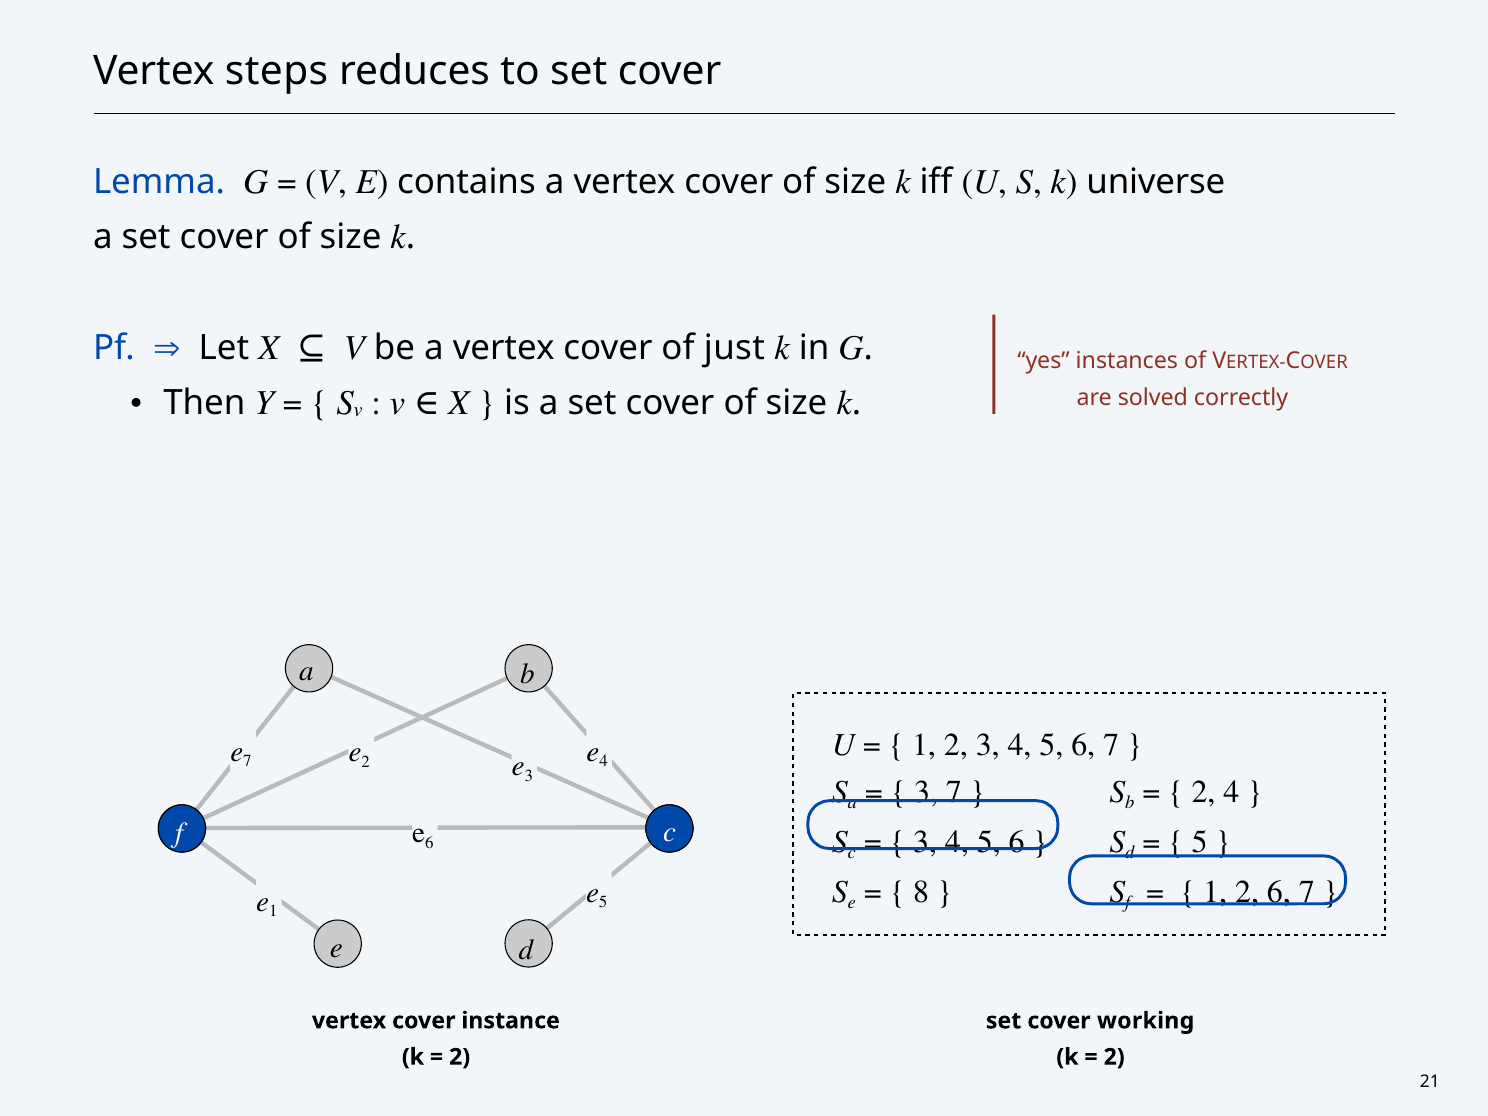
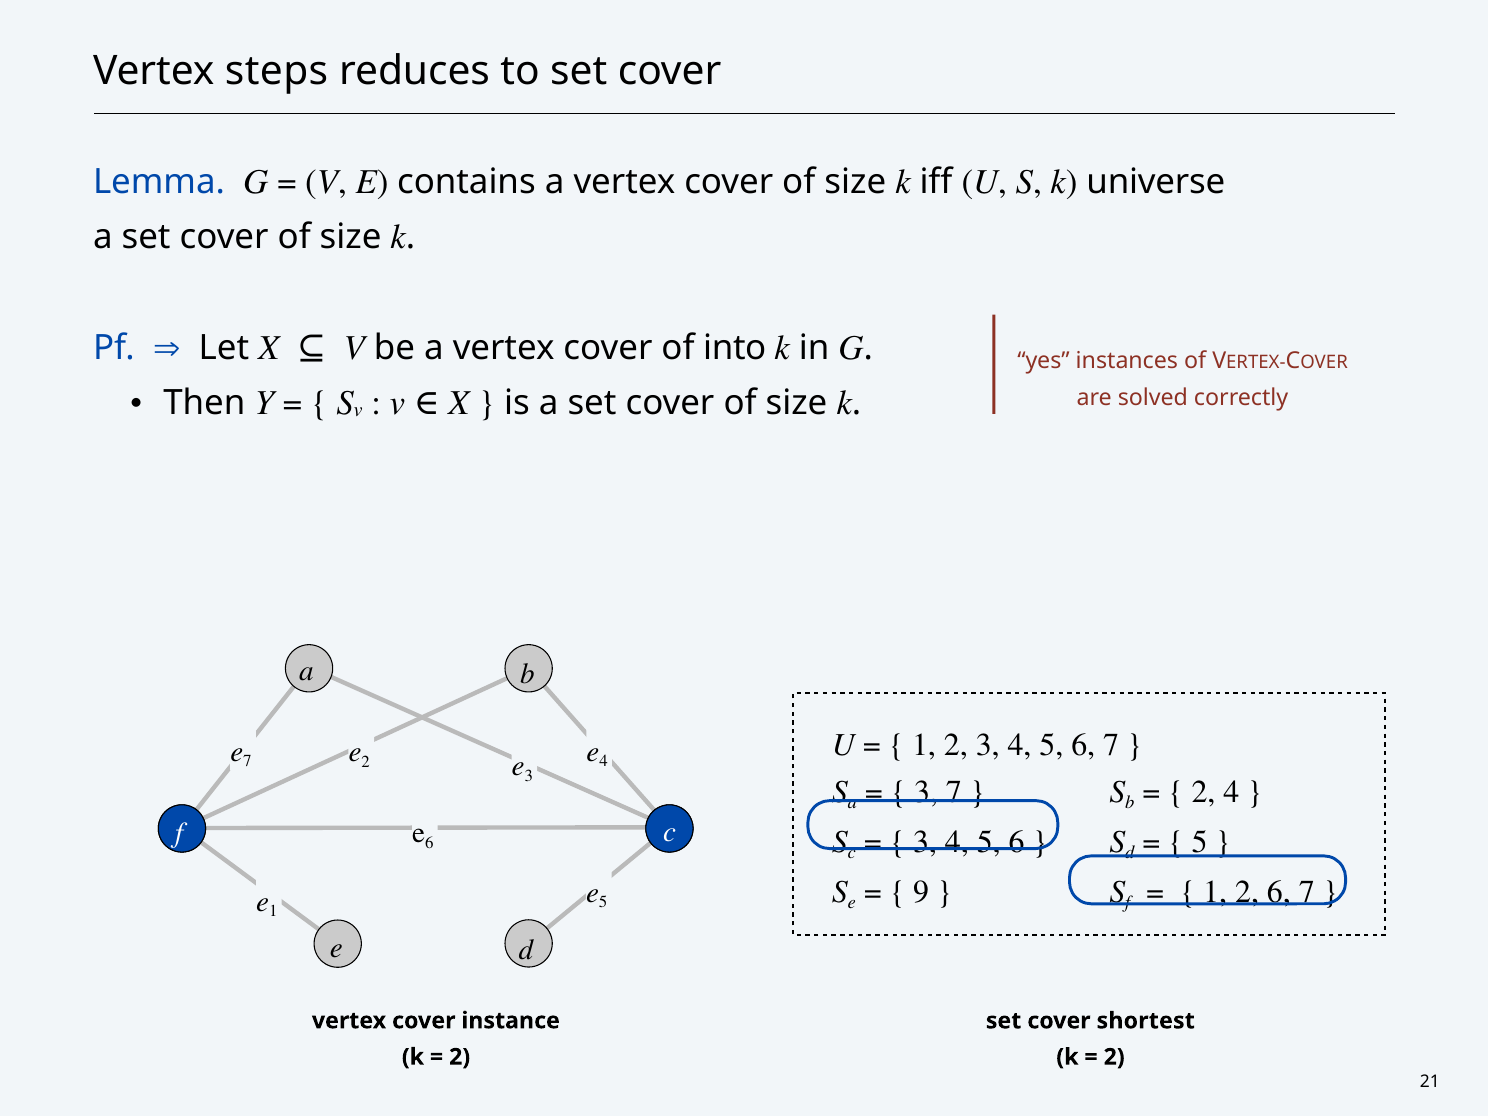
just: just -> into
8: 8 -> 9
working: working -> shortest
